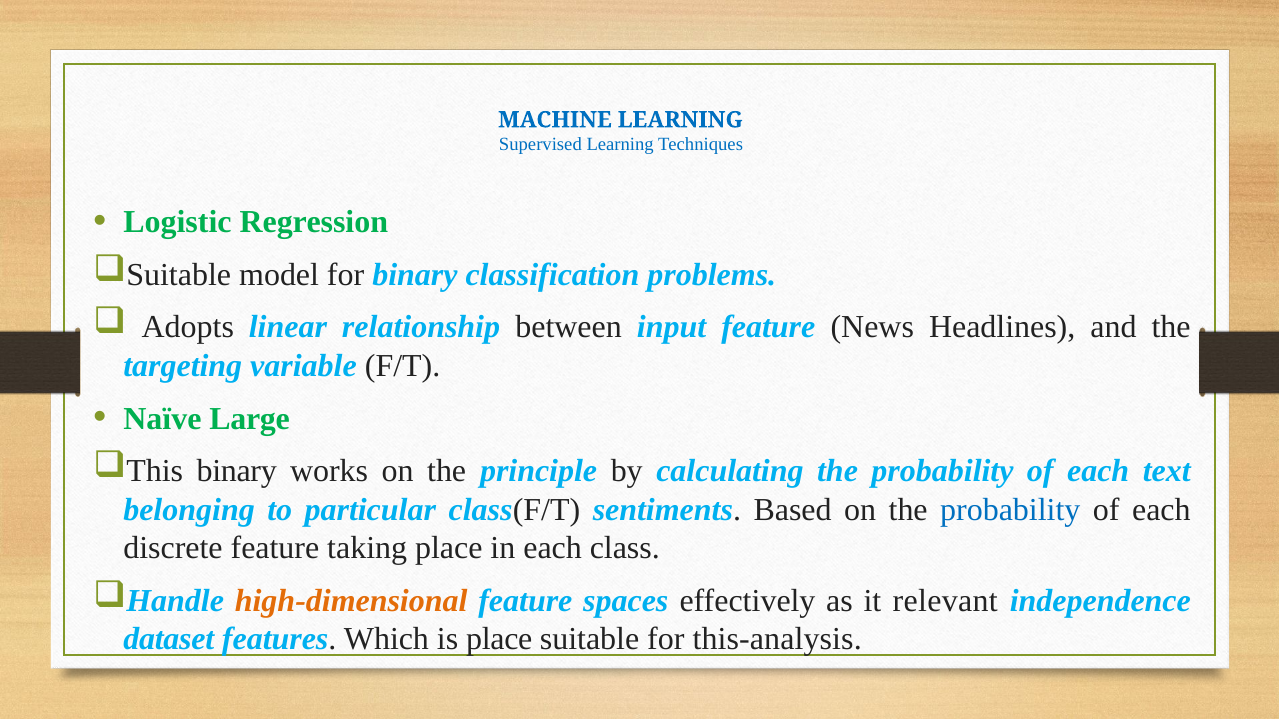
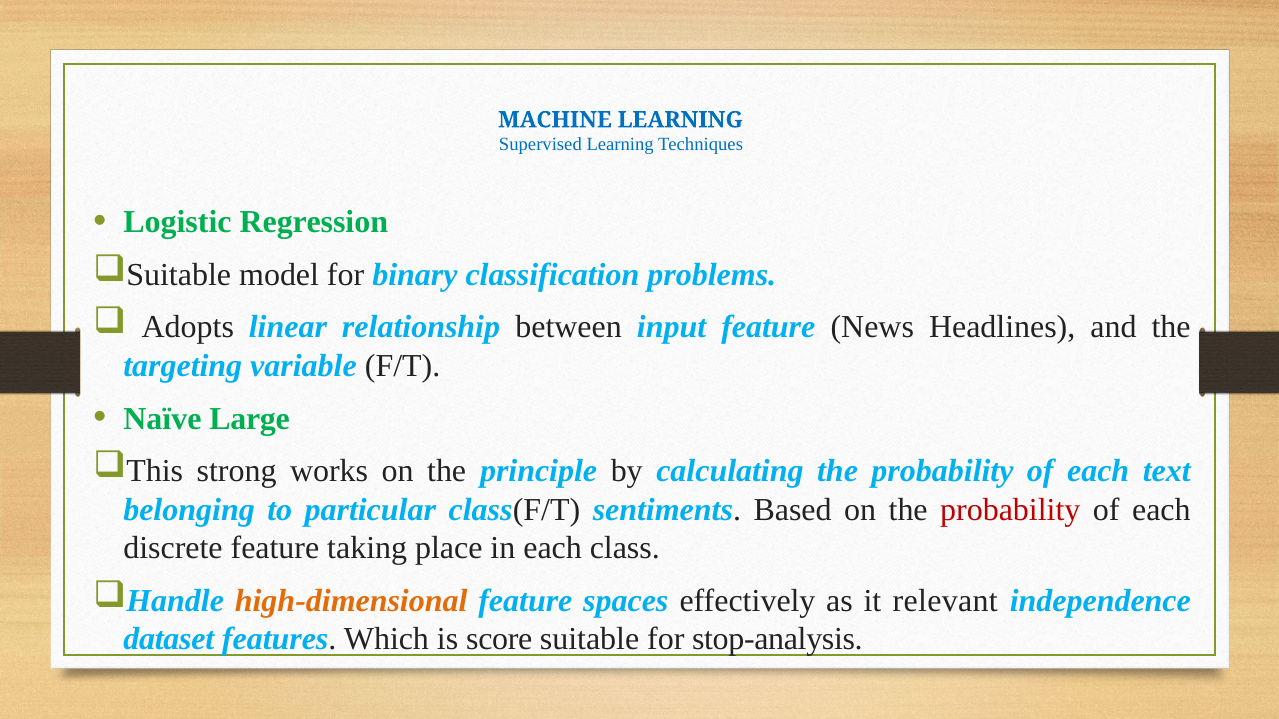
This binary: binary -> strong
probability at (1010, 510) colour: blue -> red
is place: place -> score
this-analysis: this-analysis -> stop-analysis
